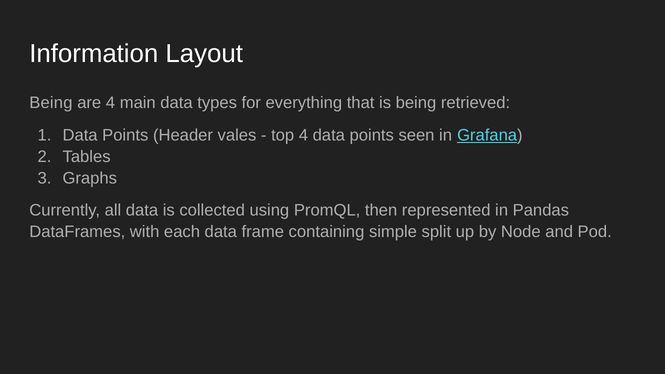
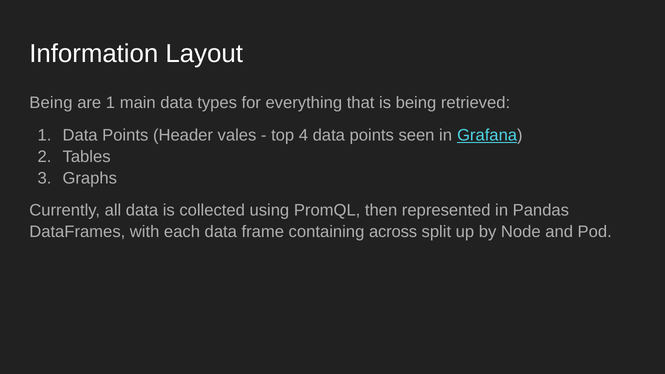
are 4: 4 -> 1
simple: simple -> across
